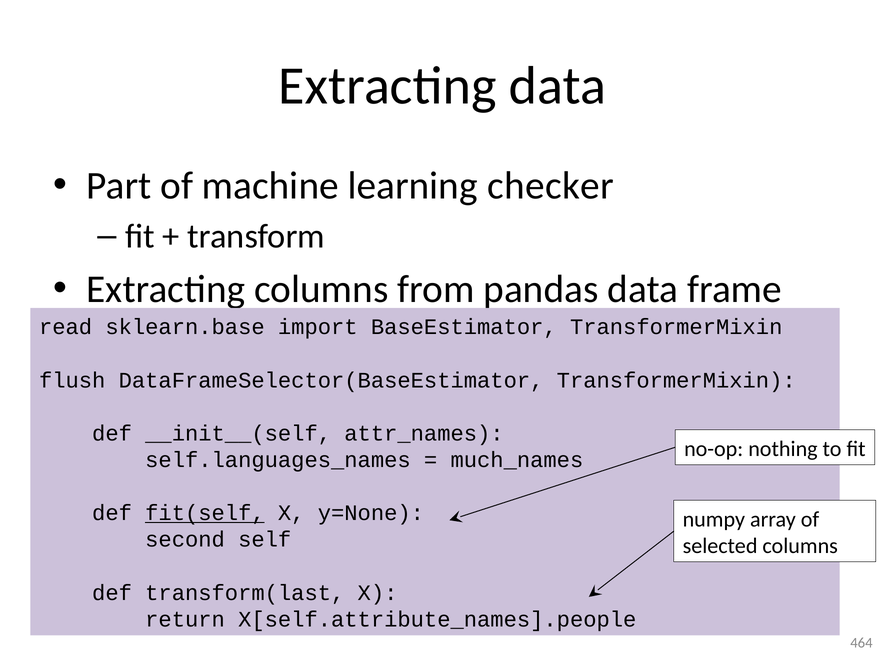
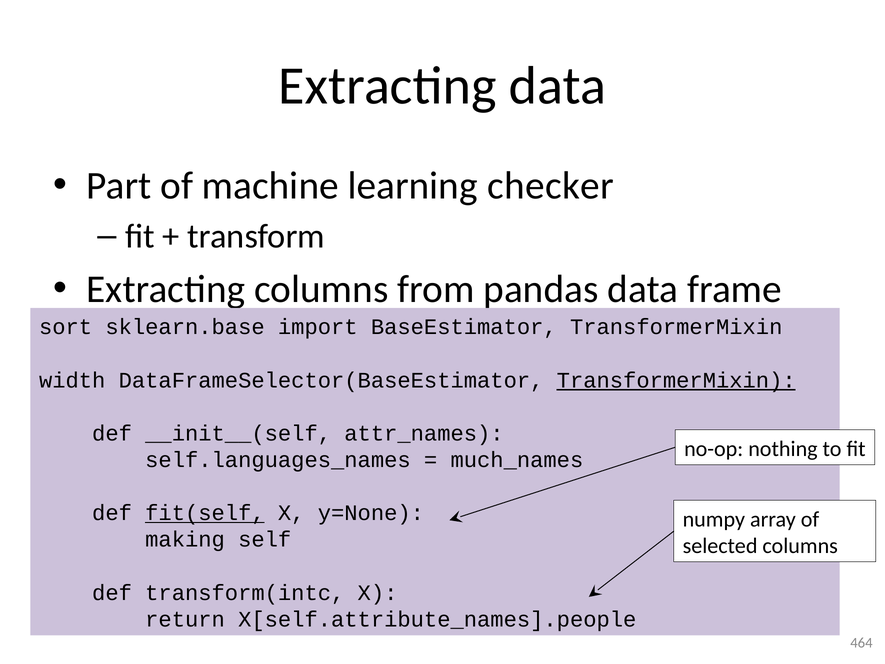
read: read -> sort
flush: flush -> width
TransformerMixin at (676, 380) underline: none -> present
second: second -> making
transform(last: transform(last -> transform(intc
